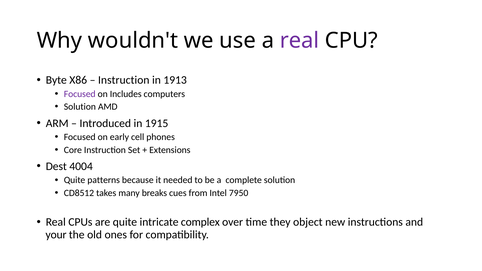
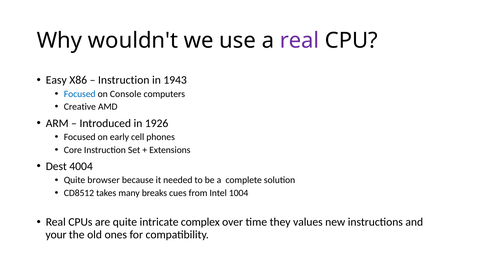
Byte: Byte -> Easy
1913: 1913 -> 1943
Focused at (80, 94) colour: purple -> blue
Includes: Includes -> Console
Solution at (80, 107): Solution -> Creative
1915: 1915 -> 1926
patterns: patterns -> browser
7950: 7950 -> 1004
object: object -> values
